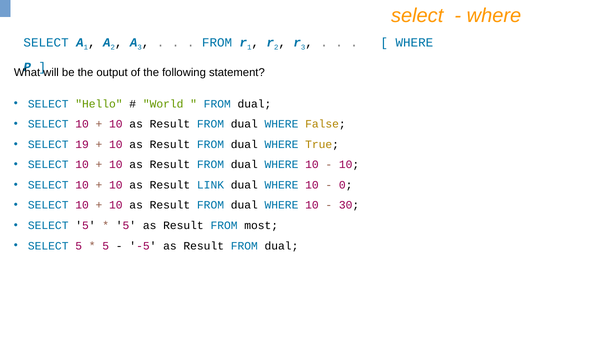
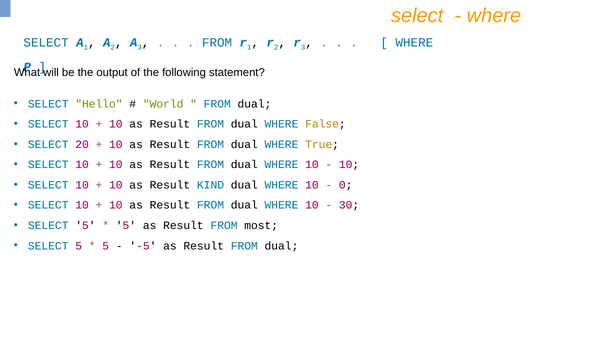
19: 19 -> 20
LINK: LINK -> KIND
